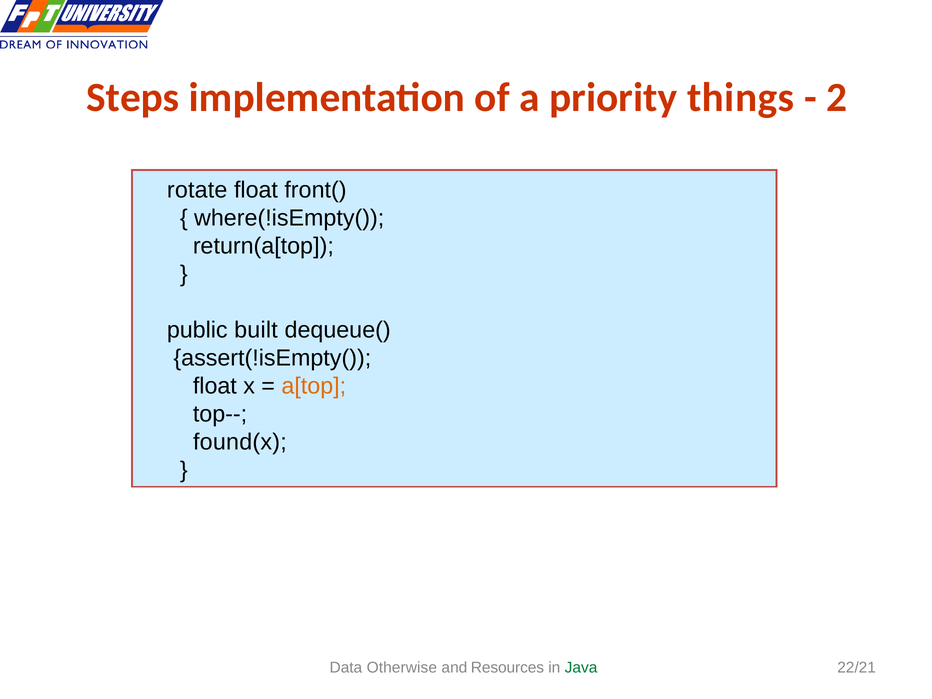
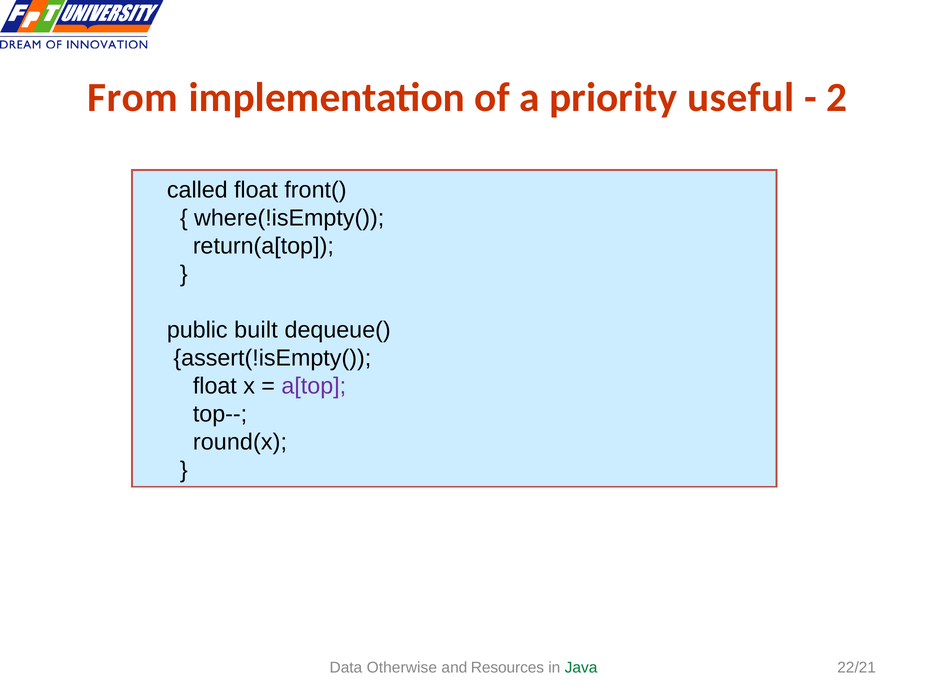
Steps: Steps -> From
things: things -> useful
rotate: rotate -> called
a[top colour: orange -> purple
found(x: found(x -> round(x
